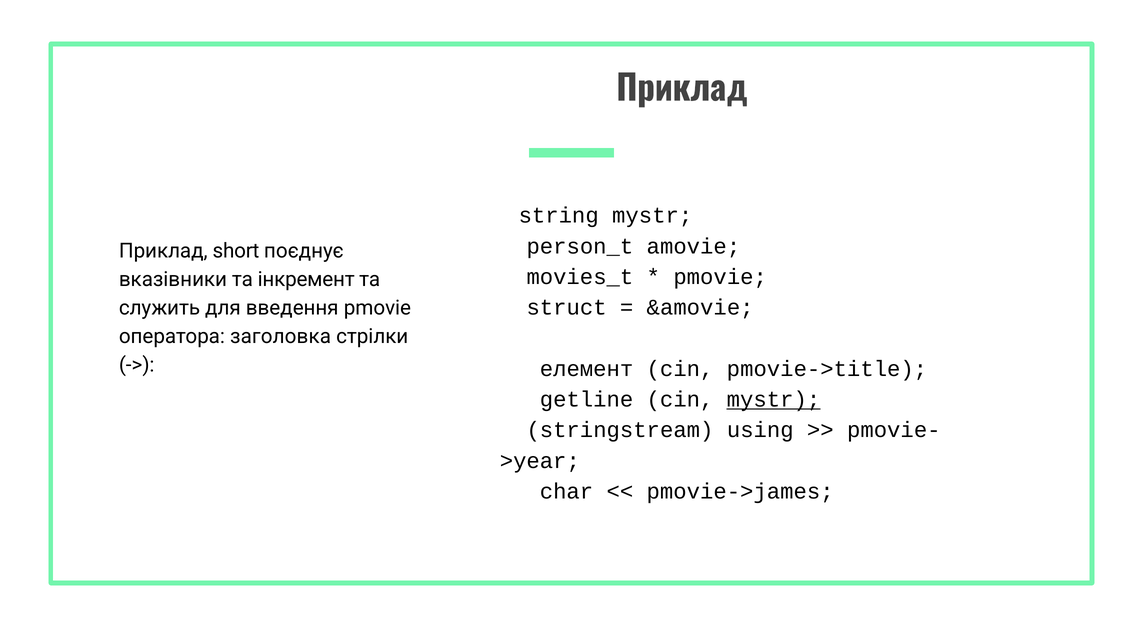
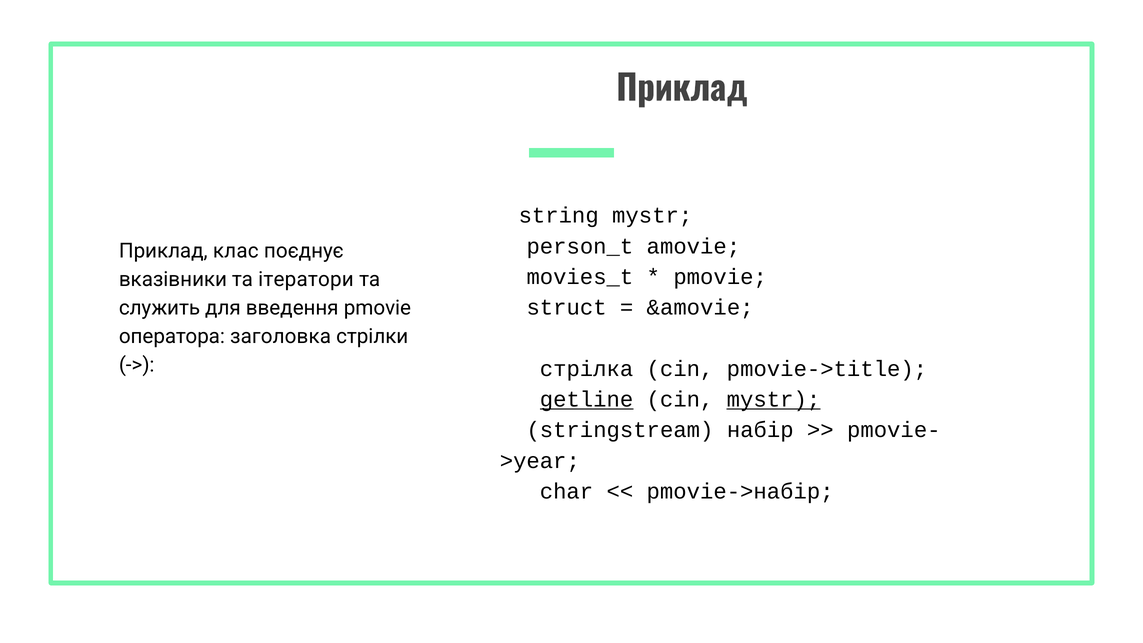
short: short -> клас
інкремент: інкремент -> ітератори
елемент: елемент -> стрілка
getline underline: none -> present
using: using -> набір
pmovie->james: pmovie->james -> pmovie->набір
